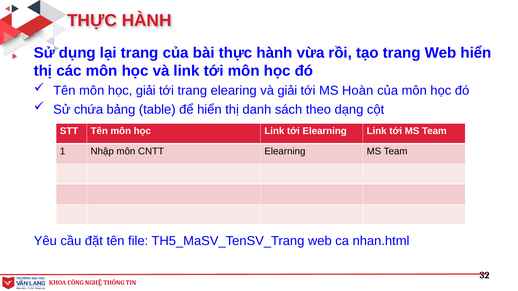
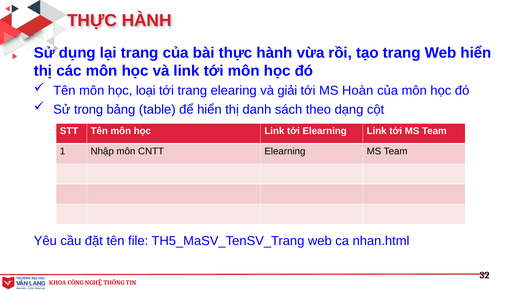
học giải: giải -> loại
chứa: chứa -> trong
